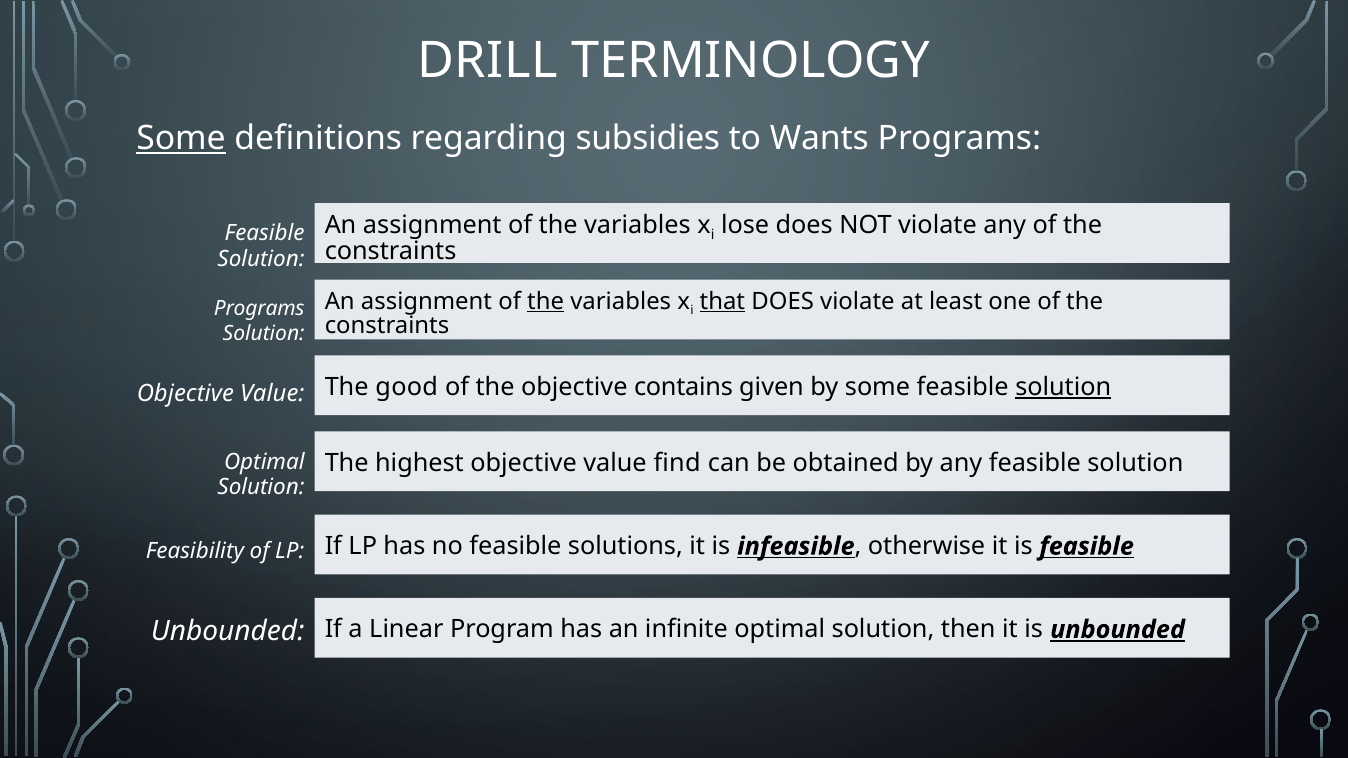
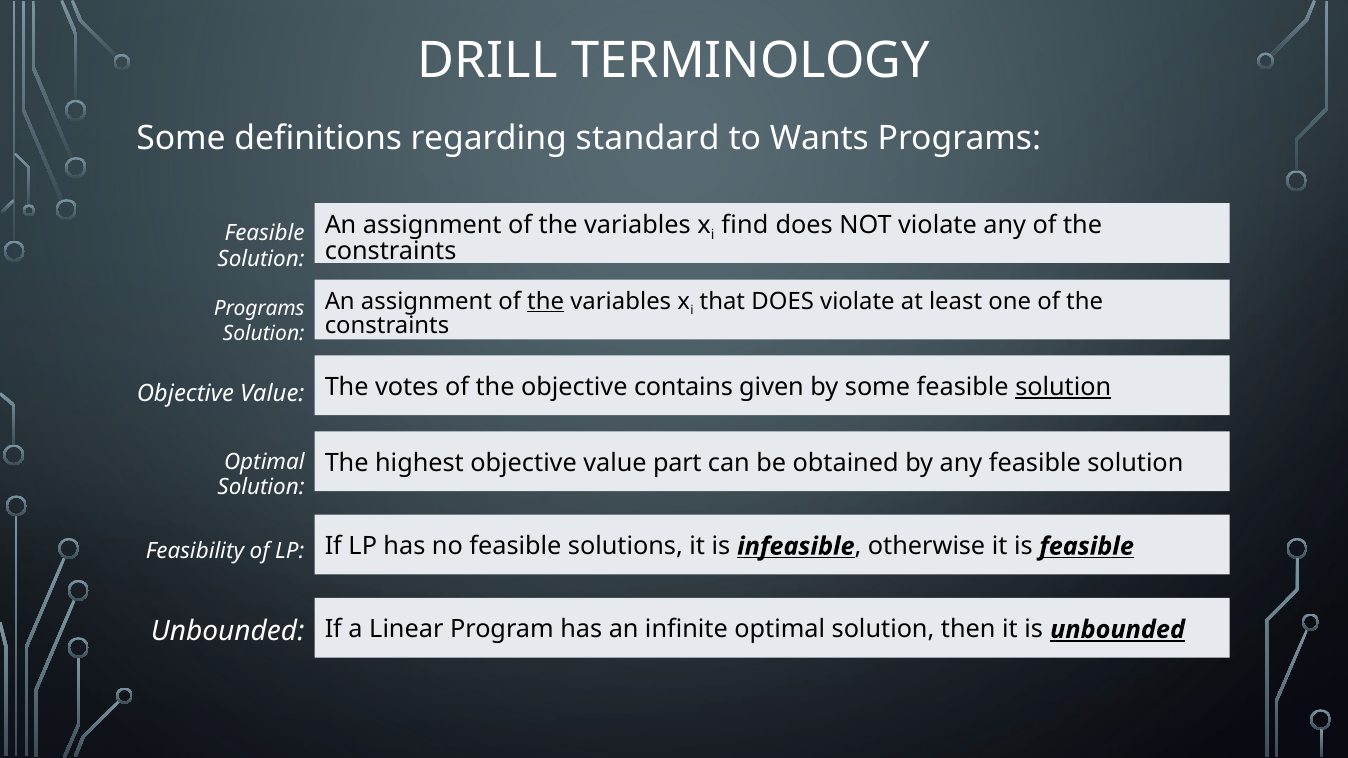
Some at (181, 139) underline: present -> none
subsidies: subsidies -> standard
lose: lose -> find
that underline: present -> none
good: good -> votes
find: find -> part
